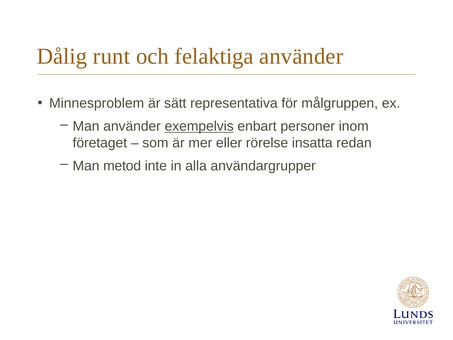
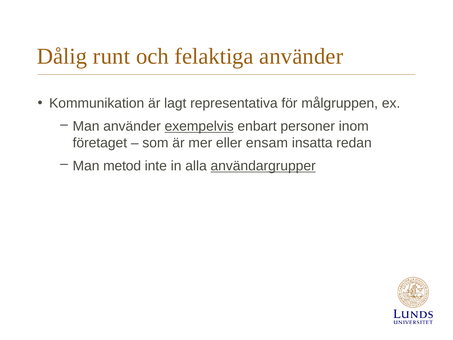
Minnesproblem: Minnesproblem -> Kommunikation
sätt: sätt -> lagt
rörelse: rörelse -> ensam
användargrupper underline: none -> present
